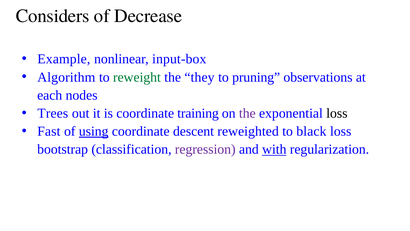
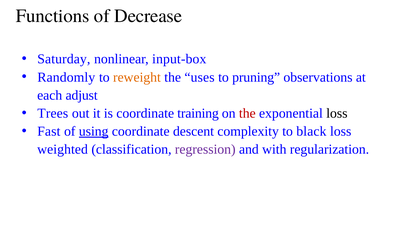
Considers: Considers -> Functions
Example: Example -> Saturday
Algorithm: Algorithm -> Randomly
reweight colour: green -> orange
they: they -> uses
nodes: nodes -> adjust
the at (247, 113) colour: purple -> red
reweighted: reweighted -> complexity
bootstrap: bootstrap -> weighted
with underline: present -> none
